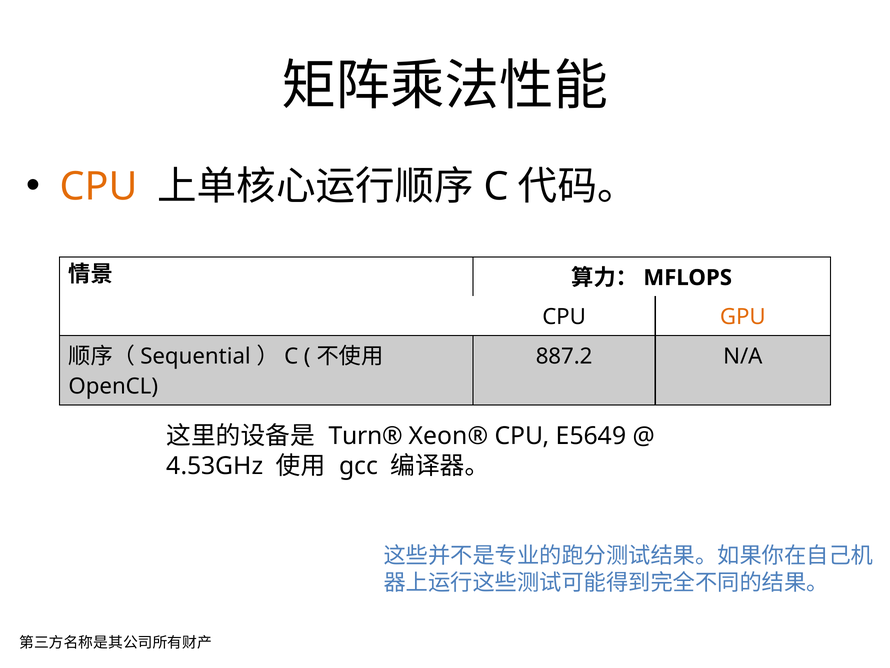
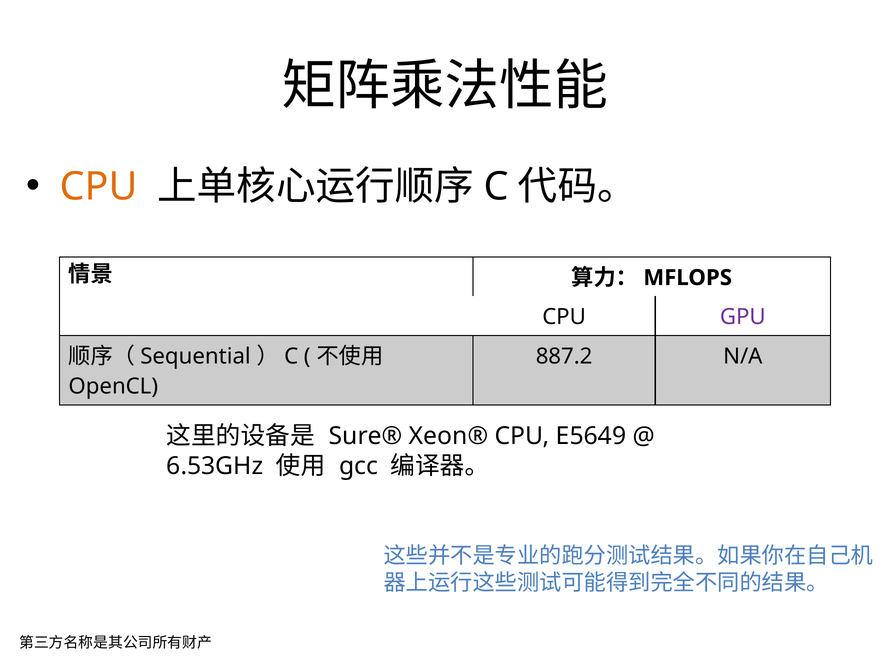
GPU colour: orange -> purple
Turn®: Turn® -> Sure®
4.53GHz: 4.53GHz -> 6.53GHz
